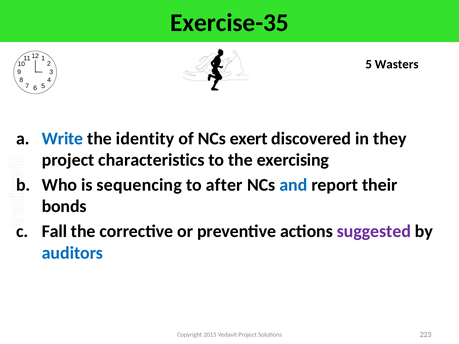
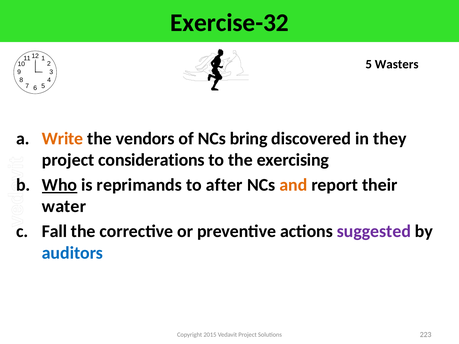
Exercise-35: Exercise-35 -> Exercise-32
Write colour: blue -> orange
identity: identity -> vendors
exert: exert -> bring
characteristics: characteristics -> considerations
Who underline: none -> present
sequencing: sequencing -> reprimands
and colour: blue -> orange
bonds: bonds -> water
